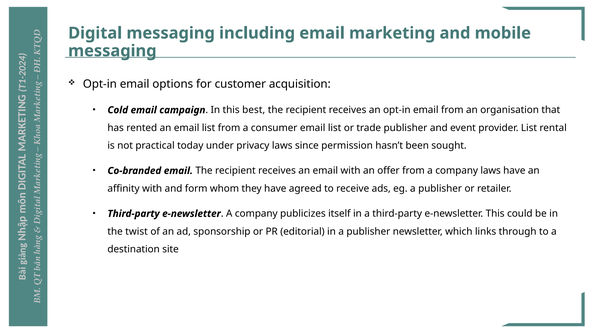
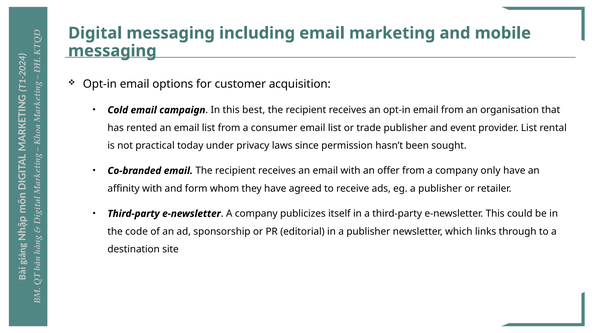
company laws: laws -> only
twist: twist -> code
